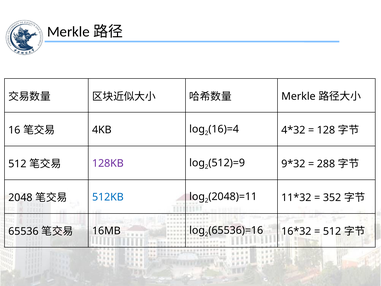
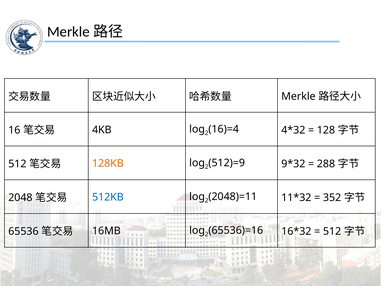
128KB colour: purple -> orange
